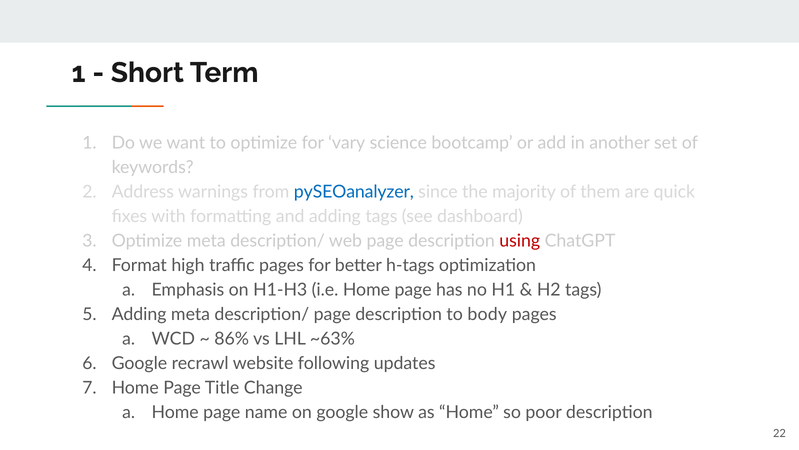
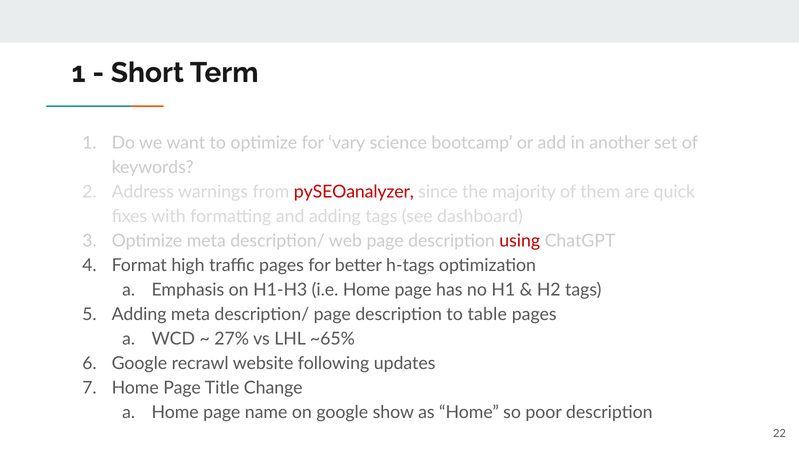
pySEOanalyzer colour: blue -> red
body: body -> table
86%: 86% -> 27%
~63%: ~63% -> ~65%
